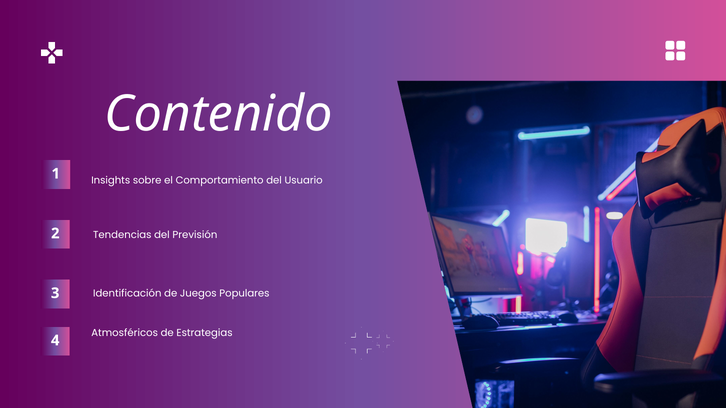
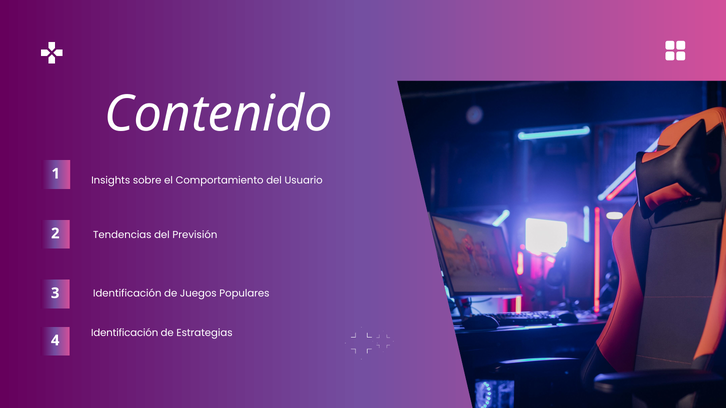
Atmosféricos at (125, 333): Atmosféricos -> Identificación
